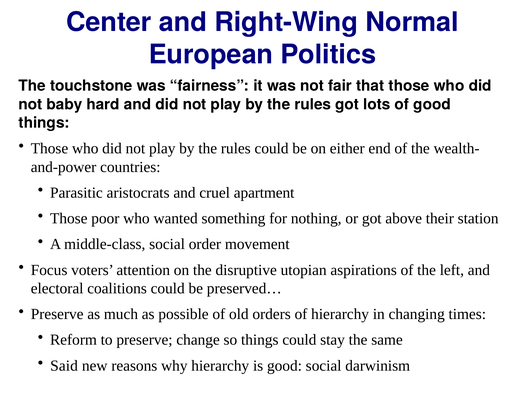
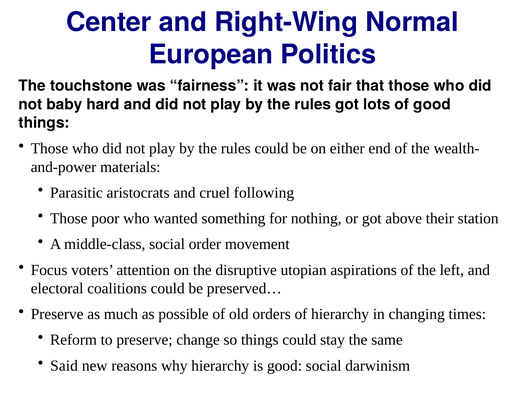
countries: countries -> materials
apartment: apartment -> following
